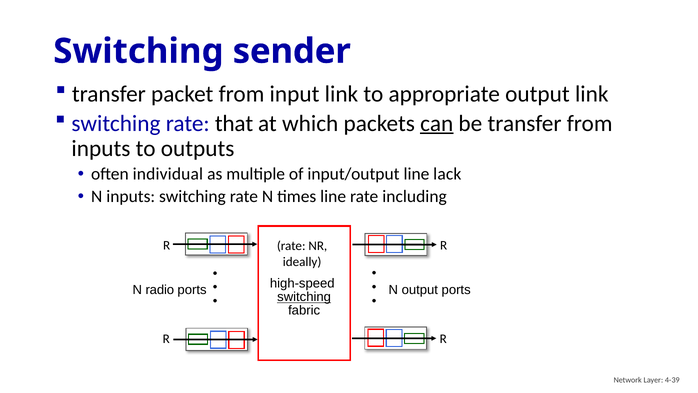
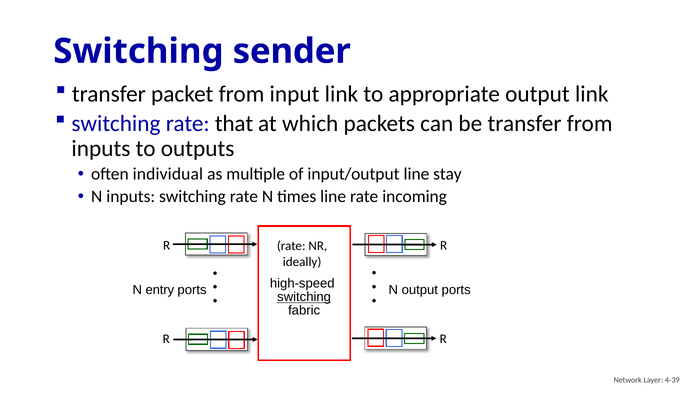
can underline: present -> none
lack: lack -> stay
including: including -> incoming
radio: radio -> entry
